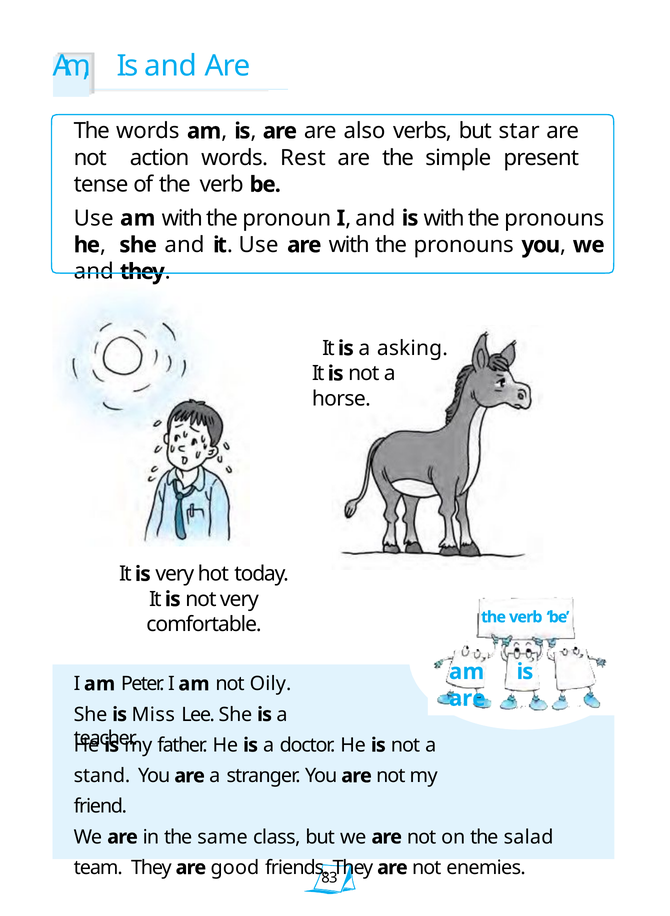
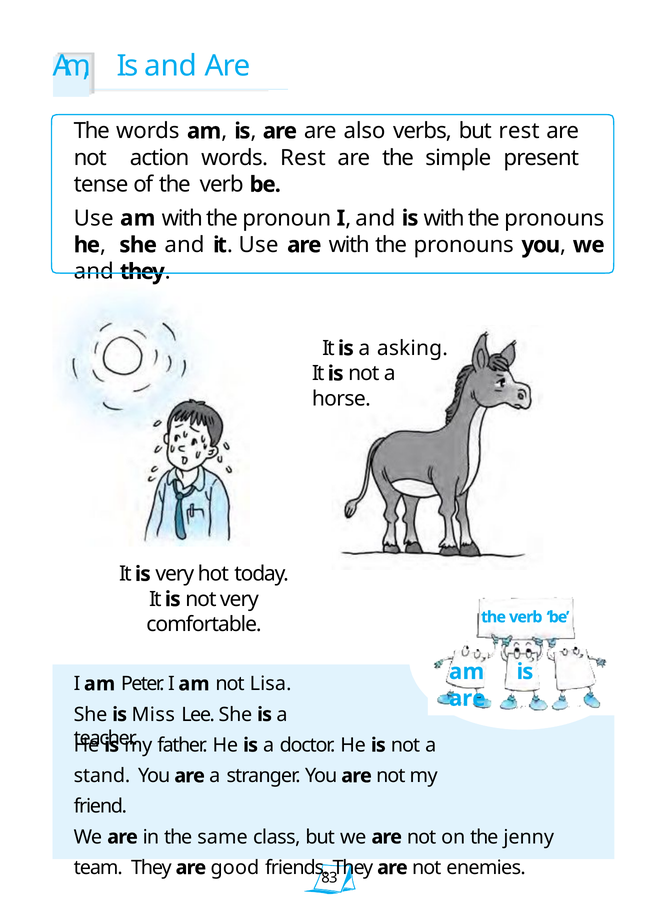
but star: star -> rest
Oily: Oily -> Lisa
salad: salad -> jenny
